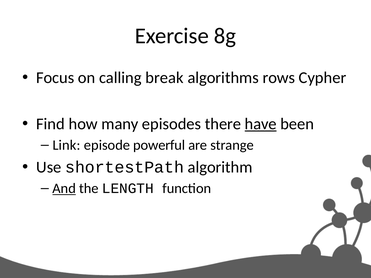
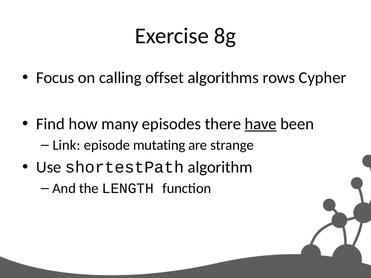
break: break -> offset
powerful: powerful -> mutating
And underline: present -> none
